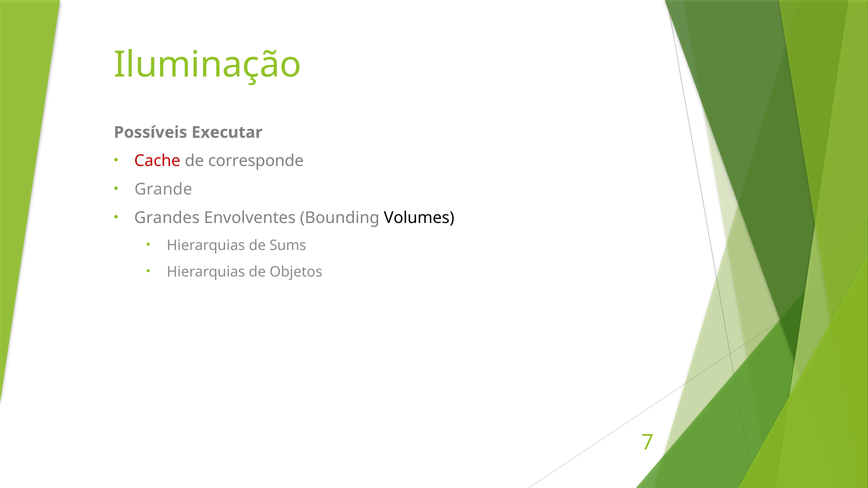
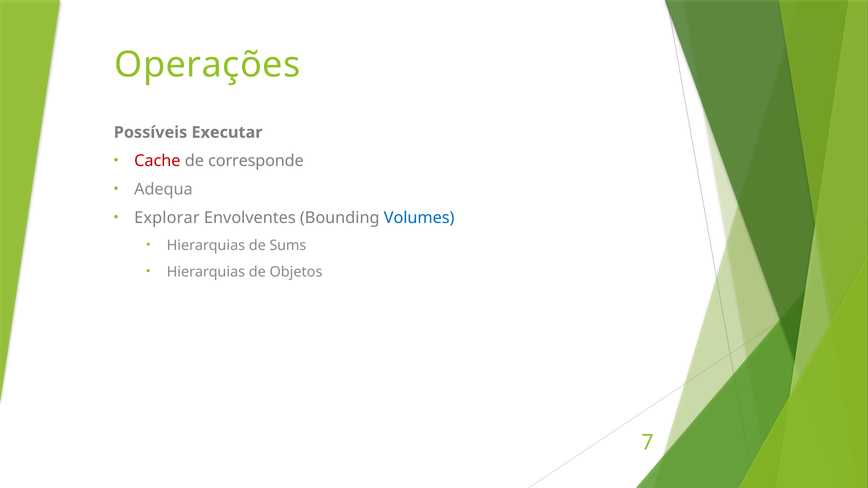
Iluminação: Iluminação -> Operações
Grande: Grande -> Adequa
Grandes: Grandes -> Explorar
Volumes colour: black -> blue
